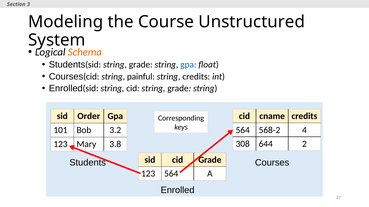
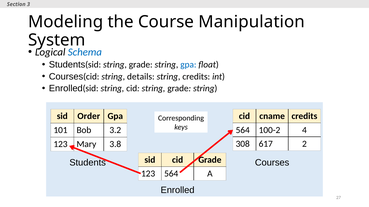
Unstructured: Unstructured -> Manipulation
Schema colour: orange -> blue
painful: painful -> details
568-2: 568-2 -> 100-2
644: 644 -> 617
